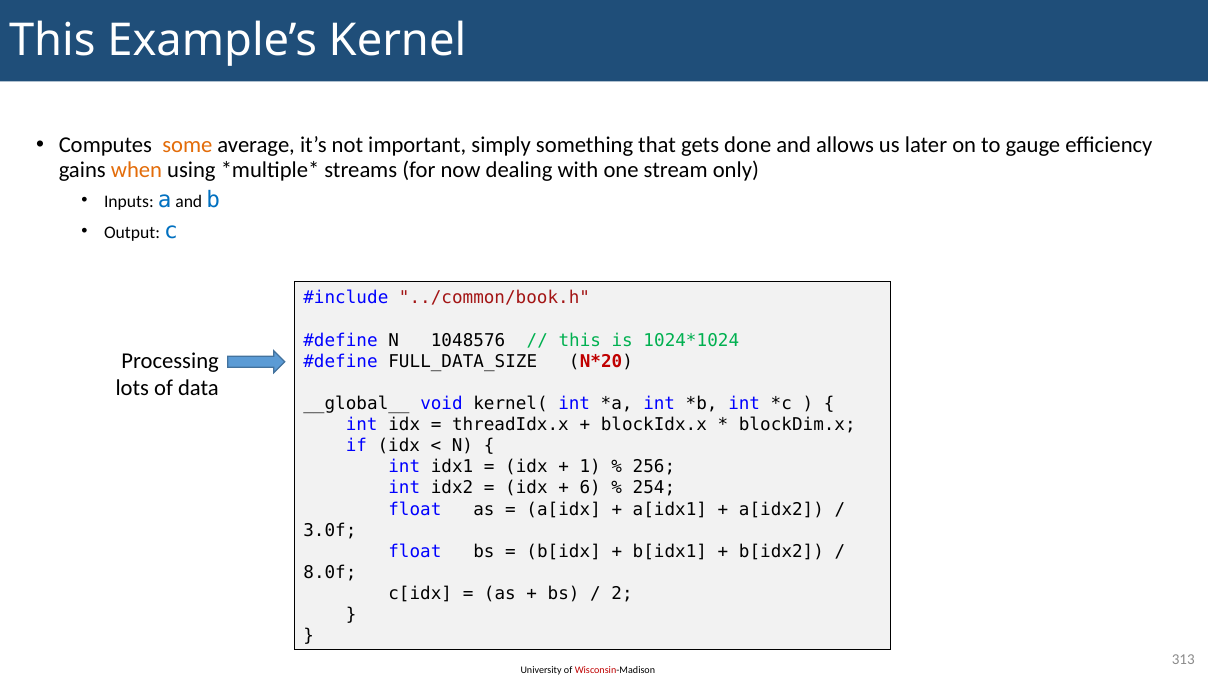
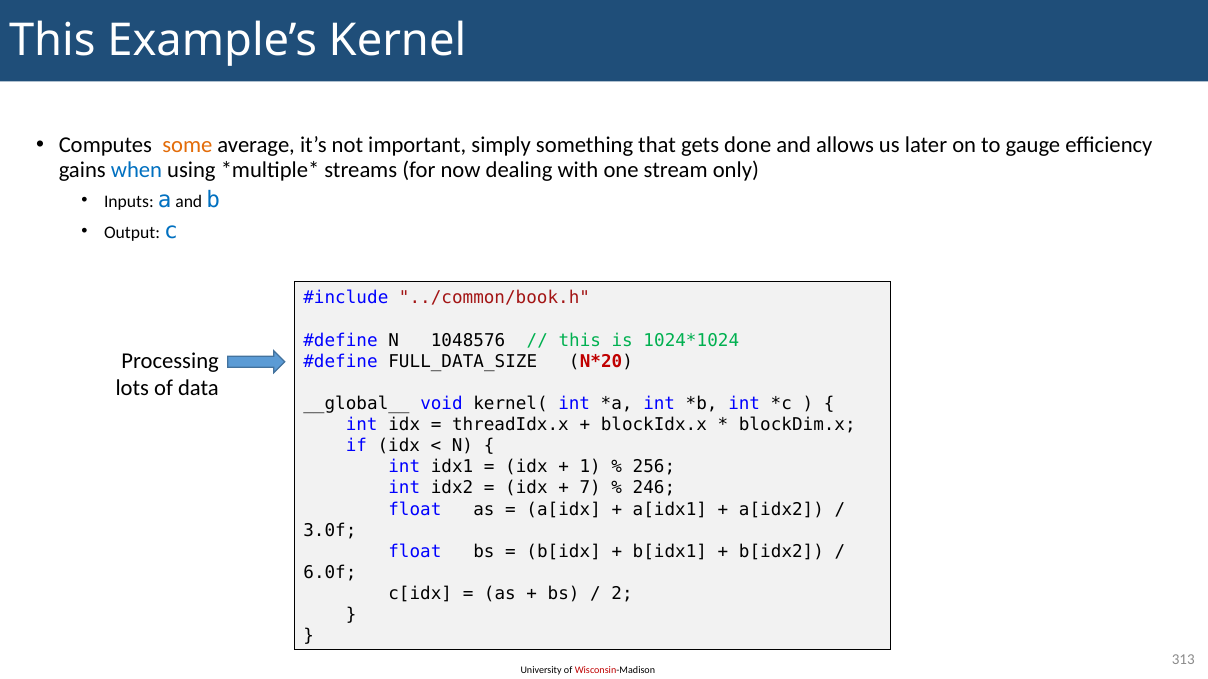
when colour: orange -> blue
6: 6 -> 7
254: 254 -> 246
8.0f: 8.0f -> 6.0f
